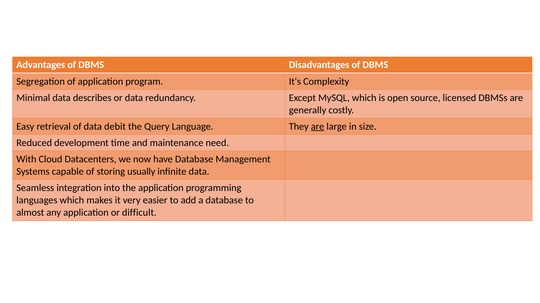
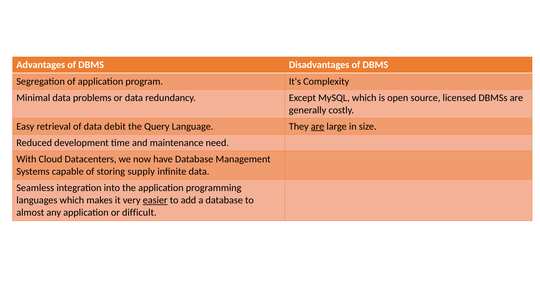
describes: describes -> problems
usually: usually -> supply
easier underline: none -> present
